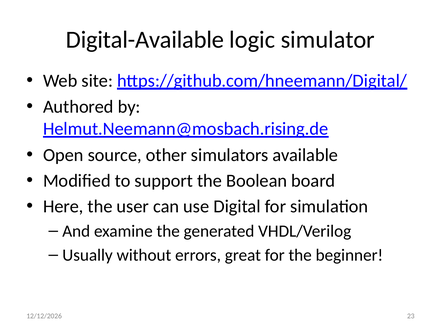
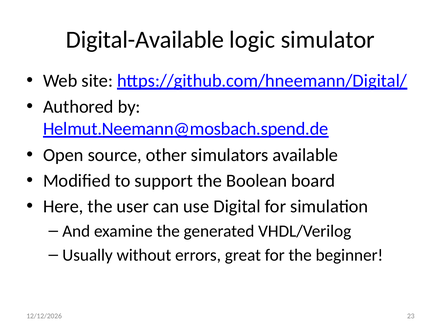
Helmut.Neemann@mosbach.rising.de: Helmut.Neemann@mosbach.rising.de -> Helmut.Neemann@mosbach.spend.de
